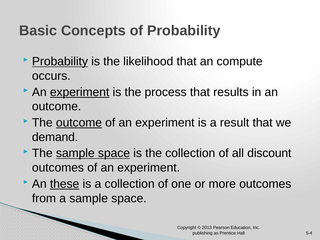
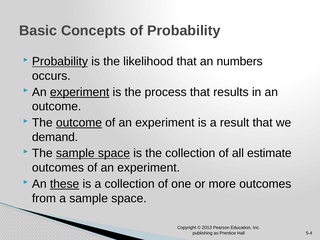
compute: compute -> numbers
discount: discount -> estimate
